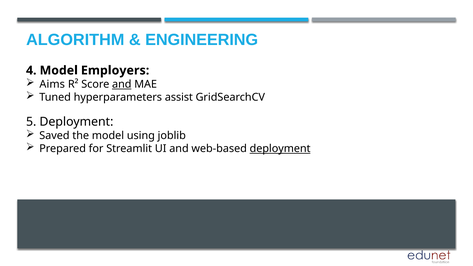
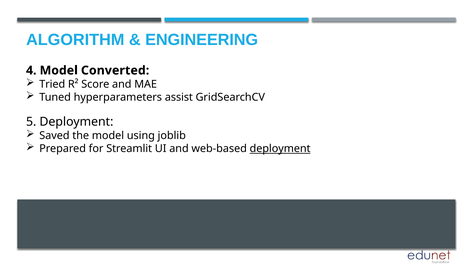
Employers: Employers -> Converted
Aims: Aims -> Tried
and at (122, 84) underline: present -> none
